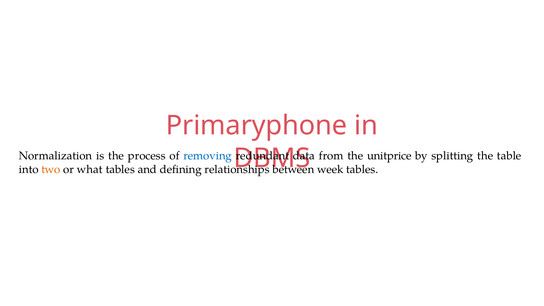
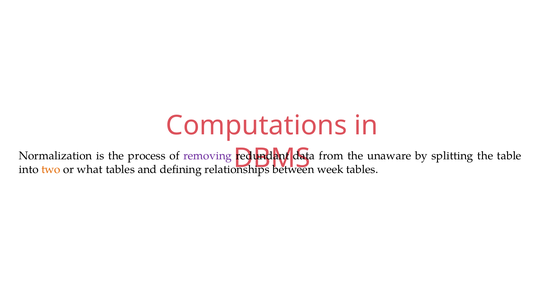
Primaryphone: Primaryphone -> Computations
removing colour: blue -> purple
unitprice: unitprice -> unaware
